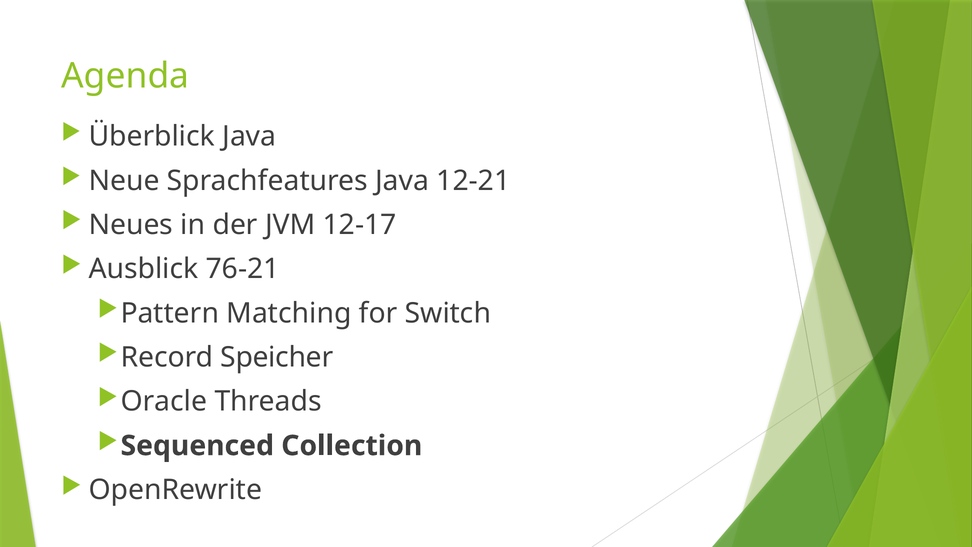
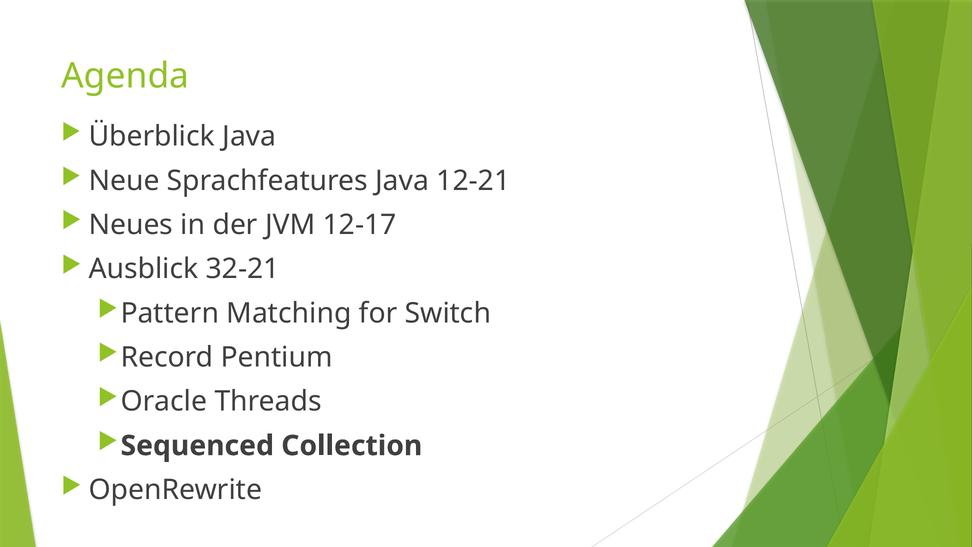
76-21: 76-21 -> 32-21
Speicher: Speicher -> Pentium
